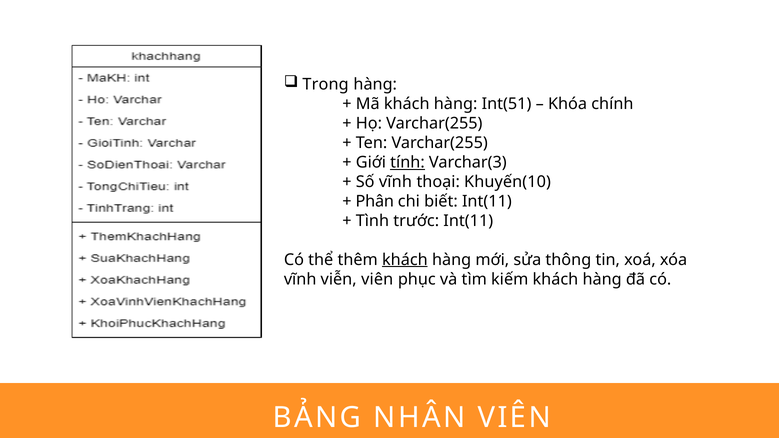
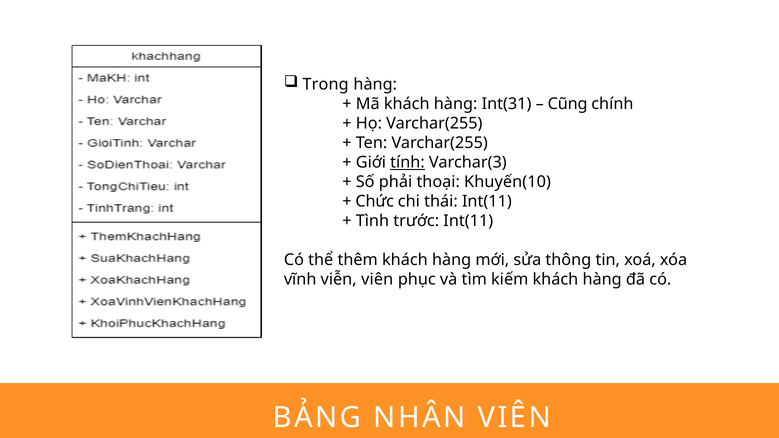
Int(51: Int(51 -> Int(31
Khóa: Khóa -> Cũng
Số vĩnh: vĩnh -> phải
Phân: Phân -> Chức
biết: biết -> thái
khách at (405, 260) underline: present -> none
